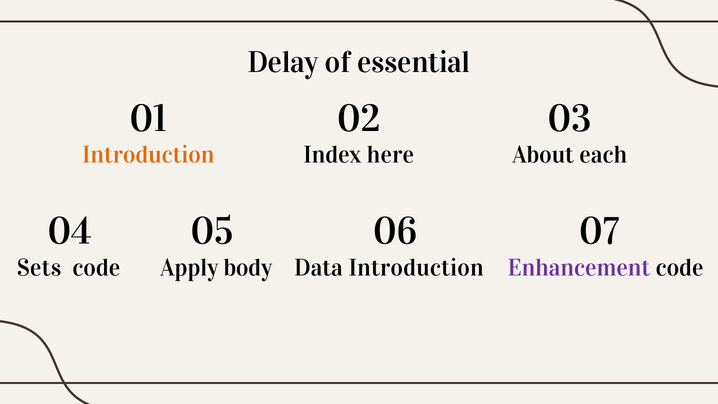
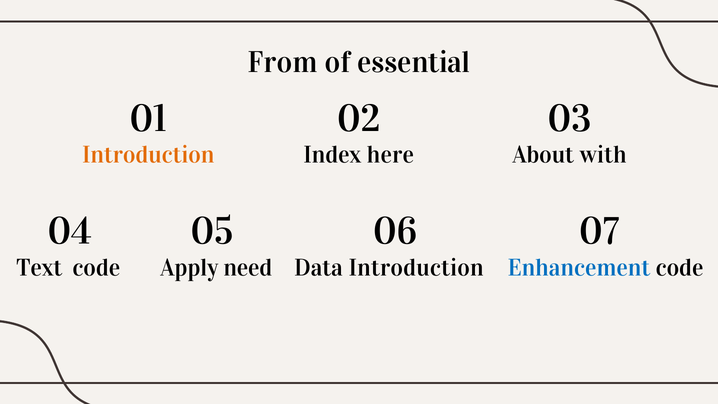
Delay: Delay -> From
each: each -> with
Sets: Sets -> Text
body: body -> need
Enhancement colour: purple -> blue
